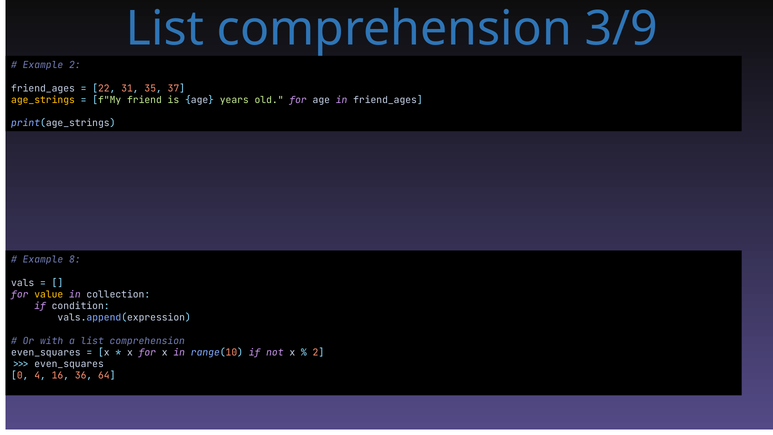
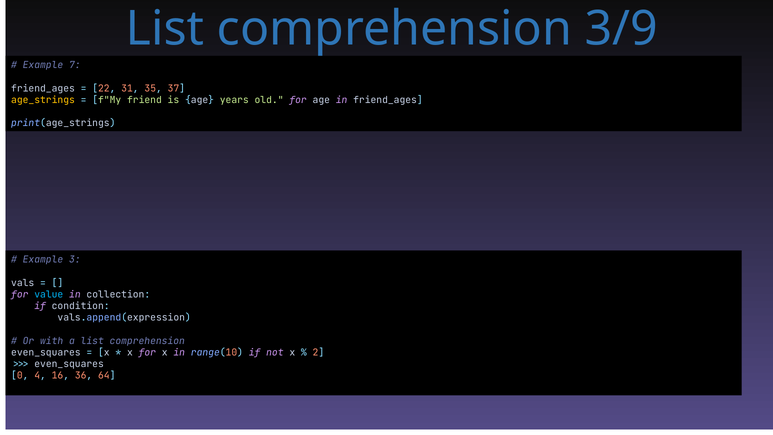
Example 2: 2 -> 7
8: 8 -> 3
value colour: yellow -> light blue
